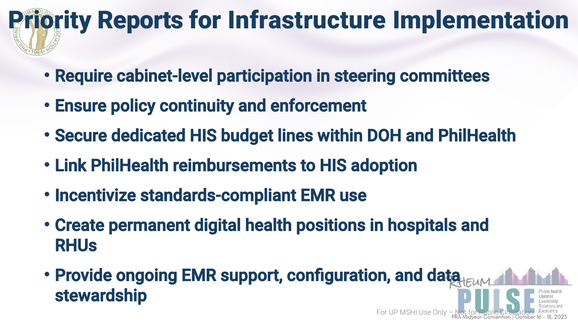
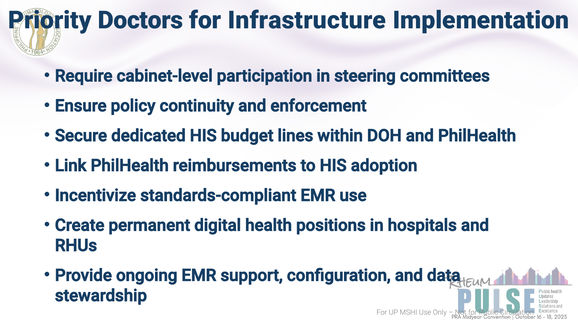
Reports: Reports -> Doctors
